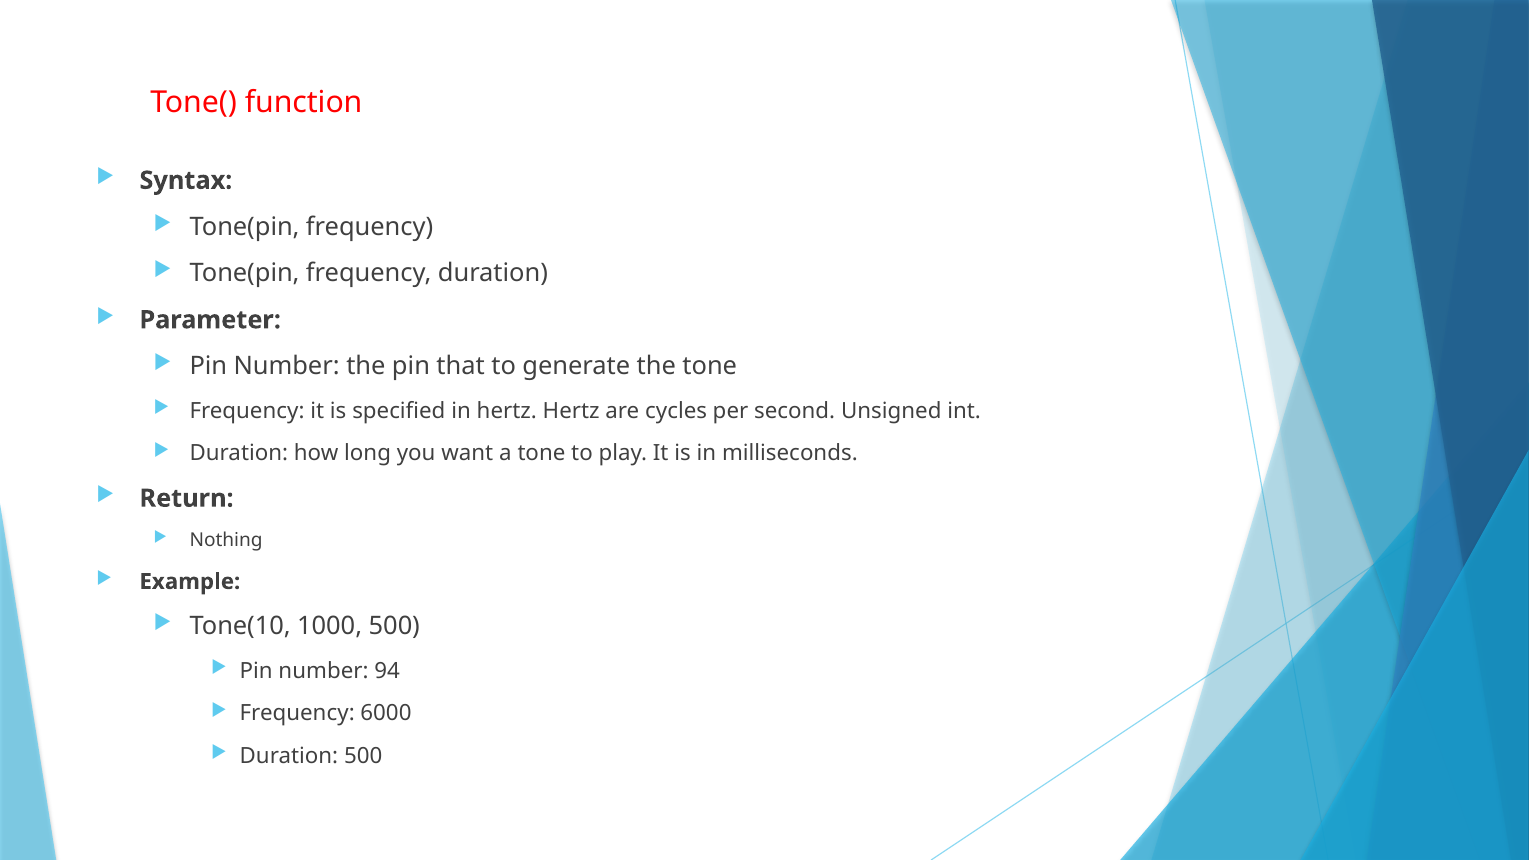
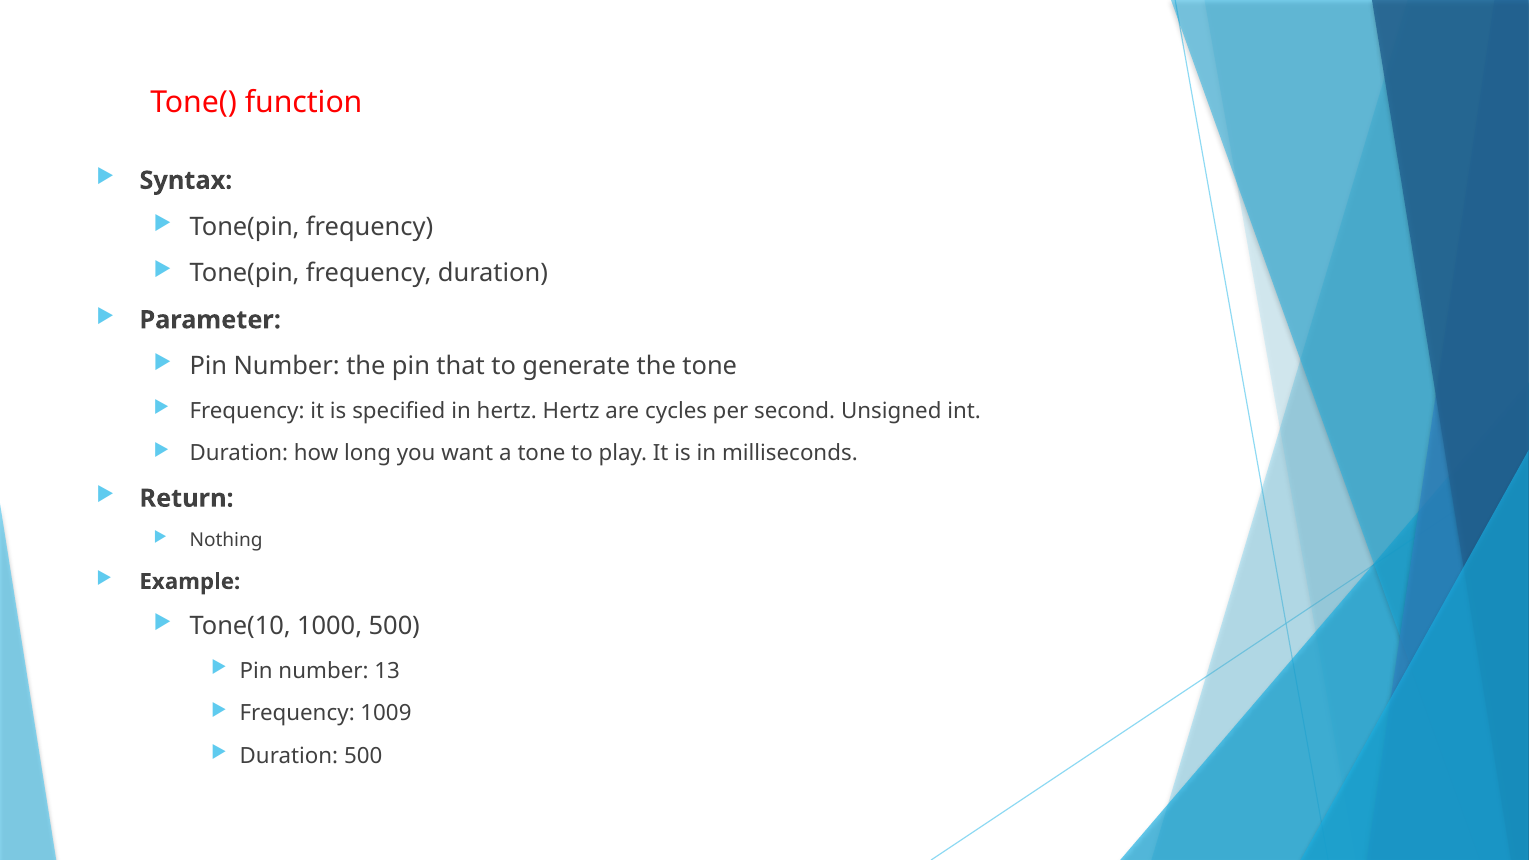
94: 94 -> 13
6000: 6000 -> 1009
